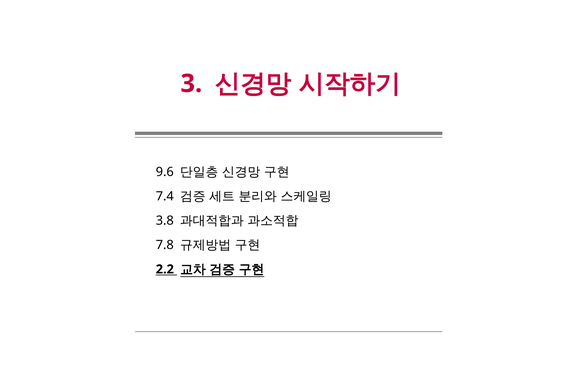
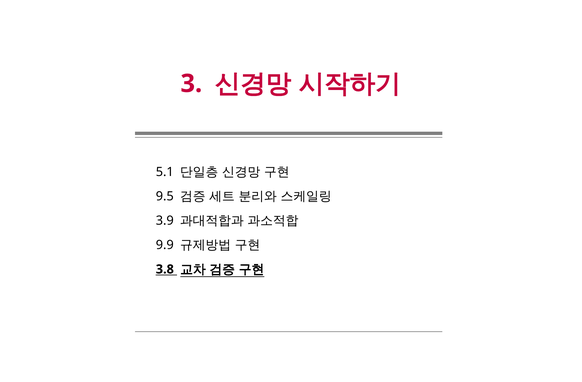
9.6: 9.6 -> 5.1
7.4: 7.4 -> 9.5
3.8: 3.8 -> 3.9
7.8: 7.8 -> 9.9
2.2: 2.2 -> 3.8
